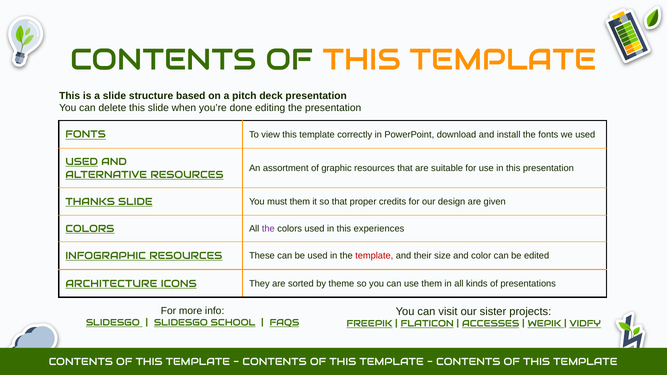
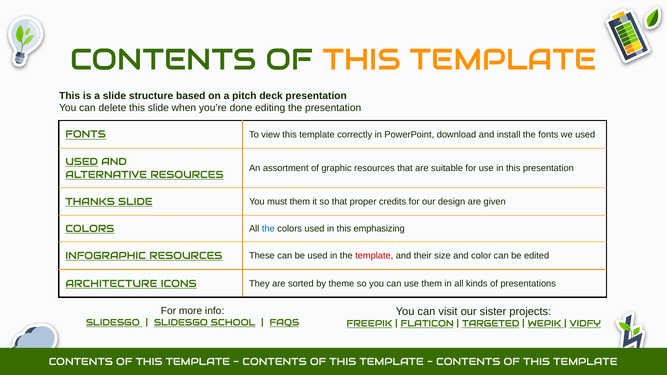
the at (268, 229) colour: purple -> blue
experiences: experiences -> emphasizing
ACCESSES: ACCESSES -> TARGETED
